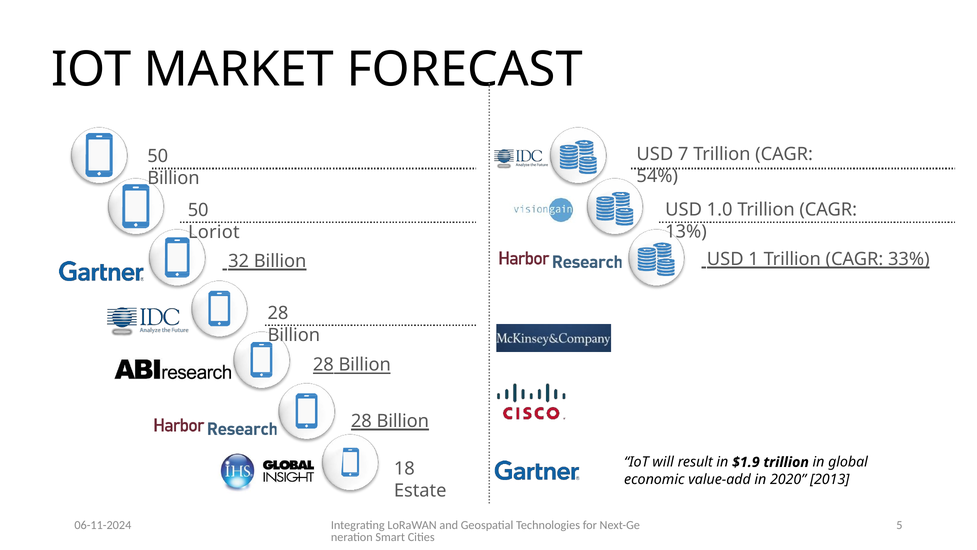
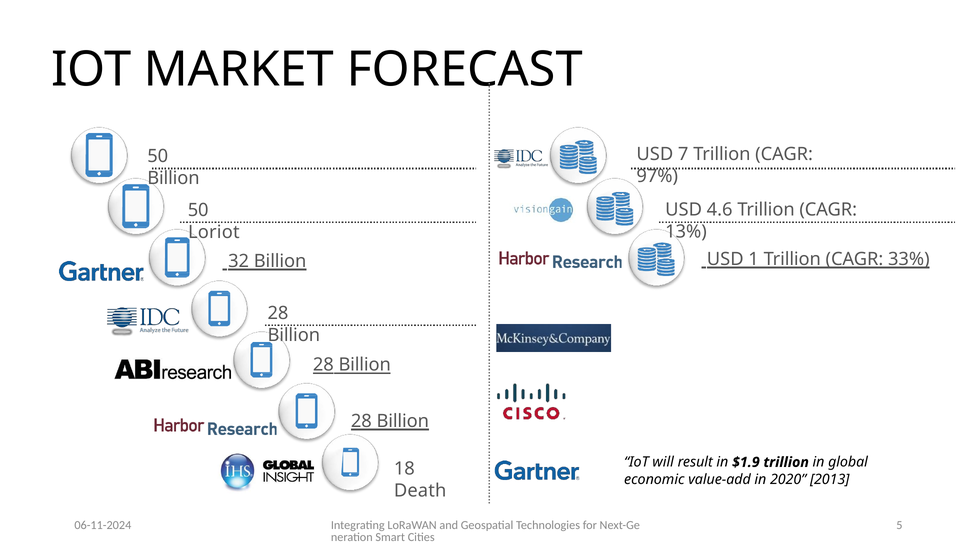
54%: 54% -> 97%
1.0: 1.0 -> 4.6
Estate: Estate -> Death
